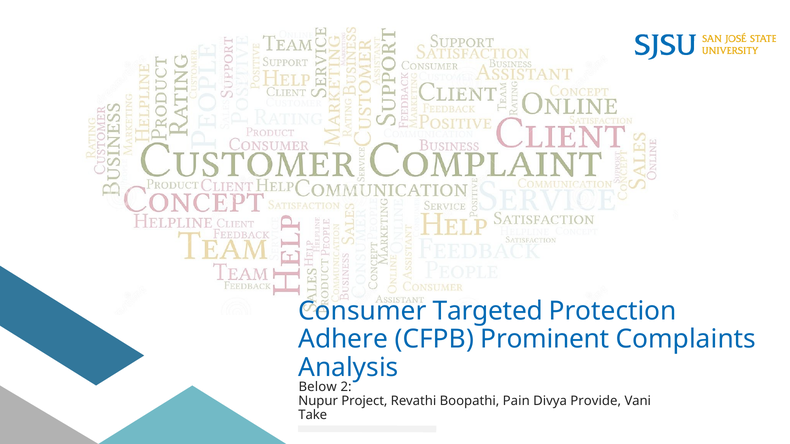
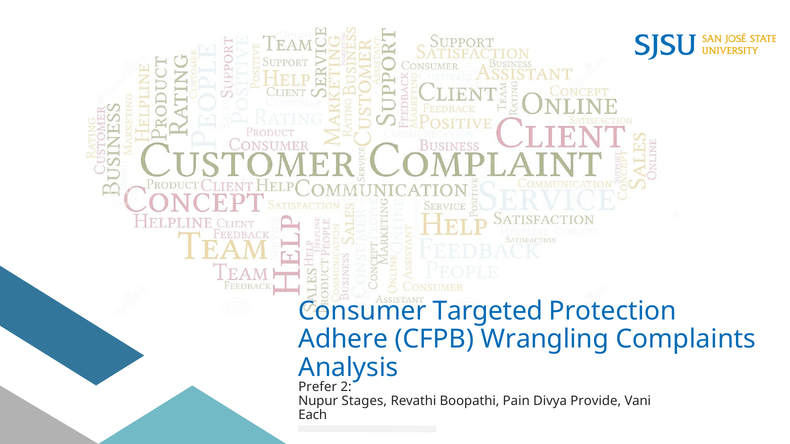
Prominent: Prominent -> Wrangling
Below: Below -> Prefer
Project: Project -> Stages
Take: Take -> Each
